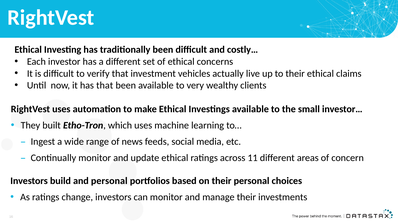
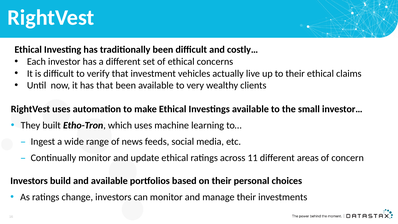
and personal: personal -> available
